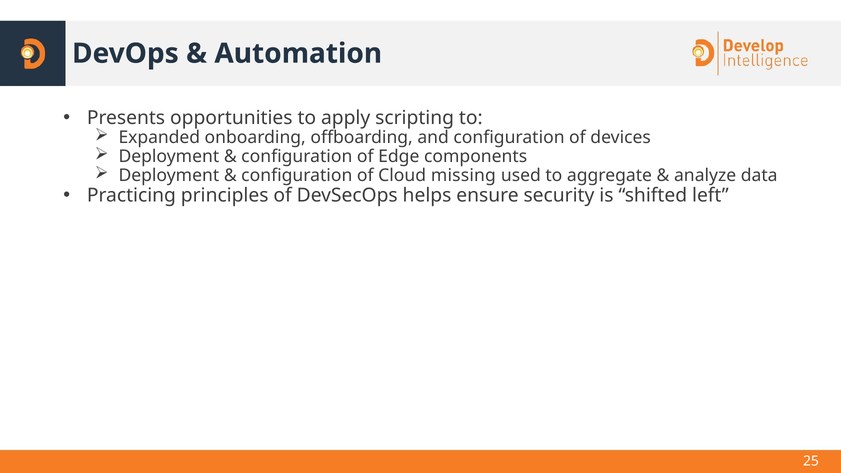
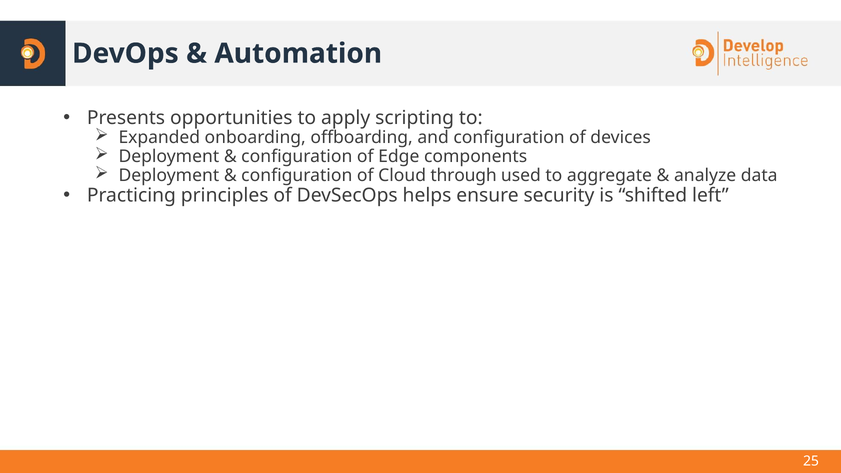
missing: missing -> through
